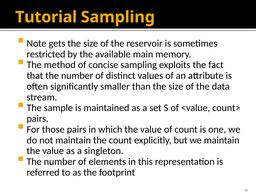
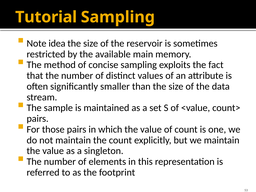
gets: gets -> idea
